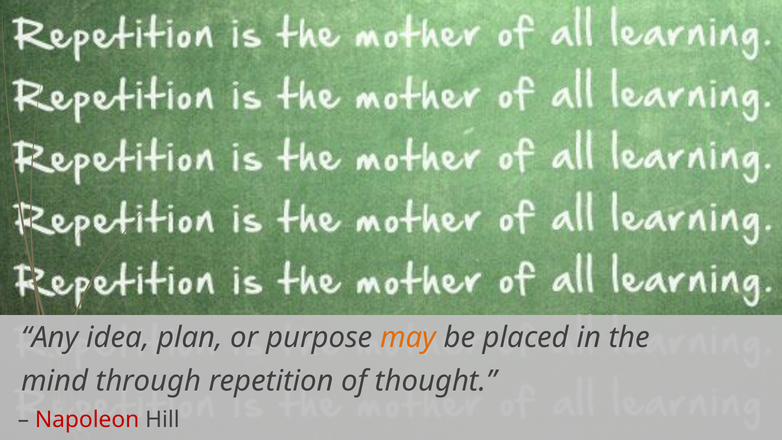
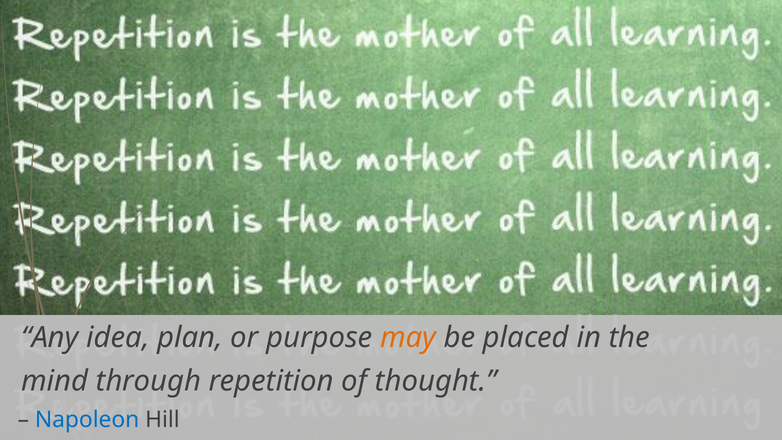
Napoleon colour: red -> blue
